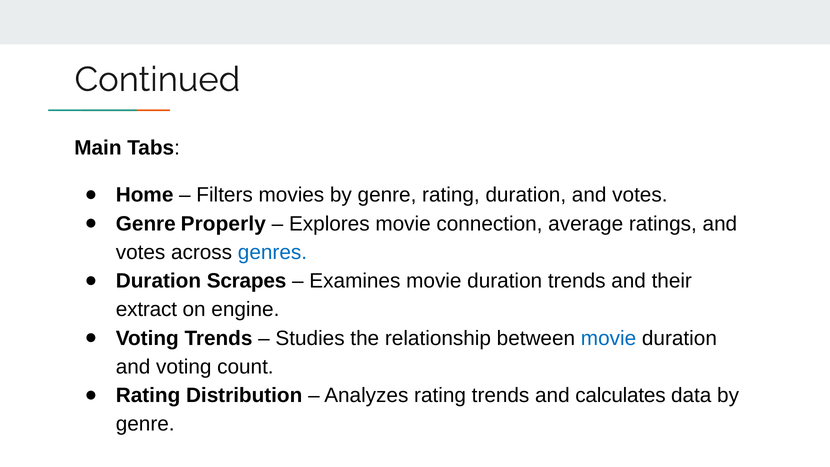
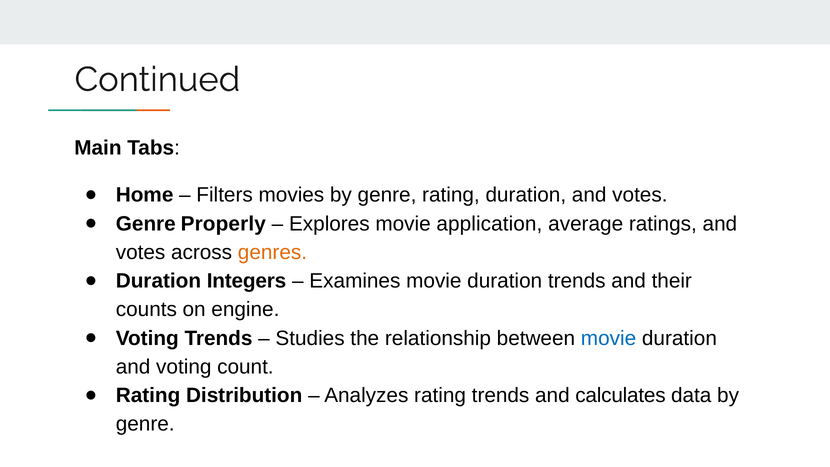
connection: connection -> application
genres colour: blue -> orange
Scrapes: Scrapes -> Integers
extract: extract -> counts
